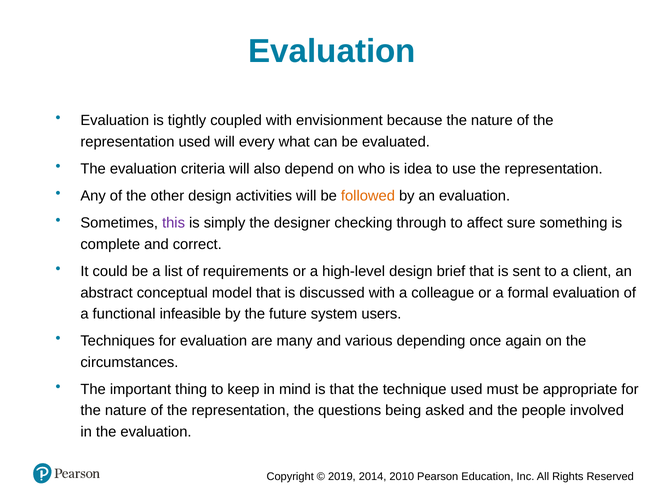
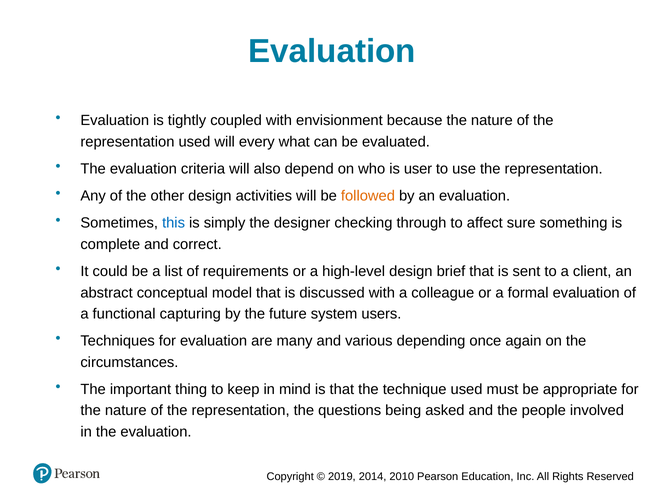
idea: idea -> user
this colour: purple -> blue
infeasible: infeasible -> capturing
